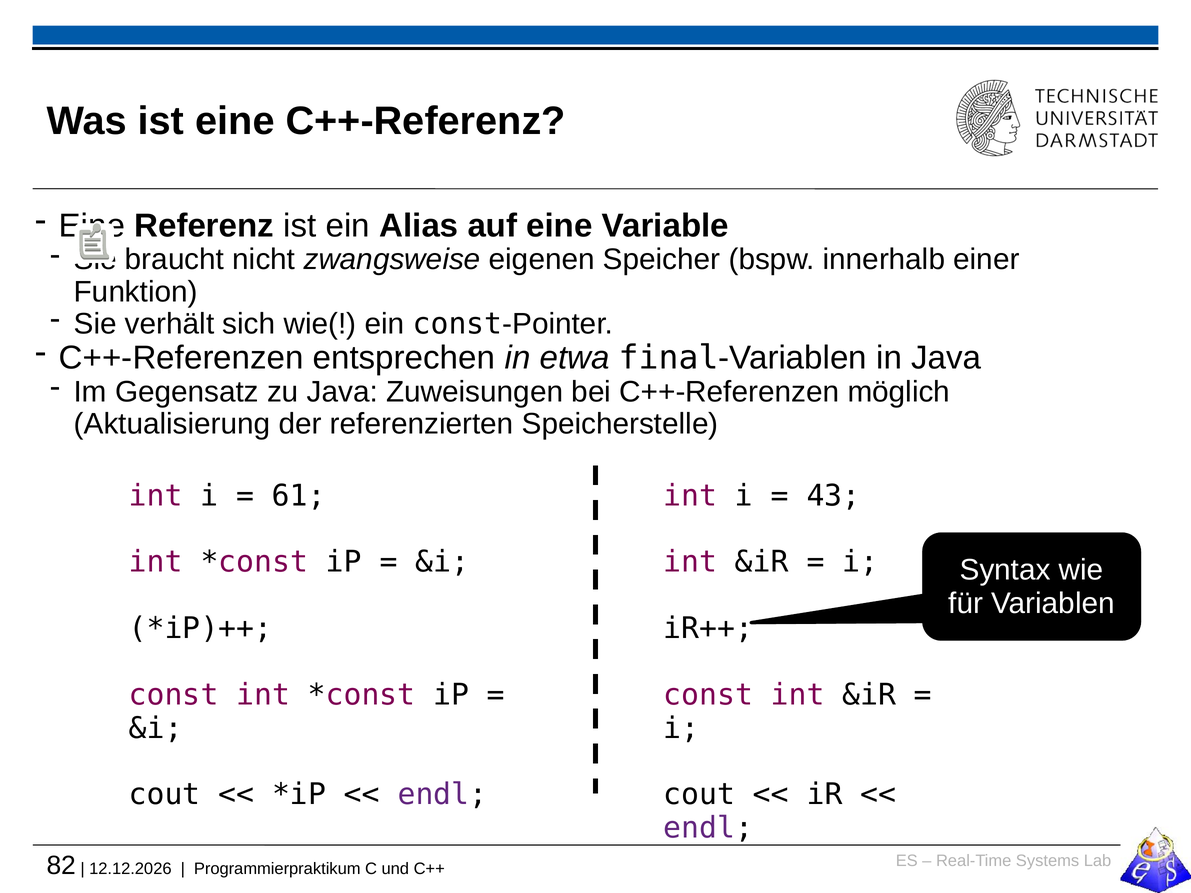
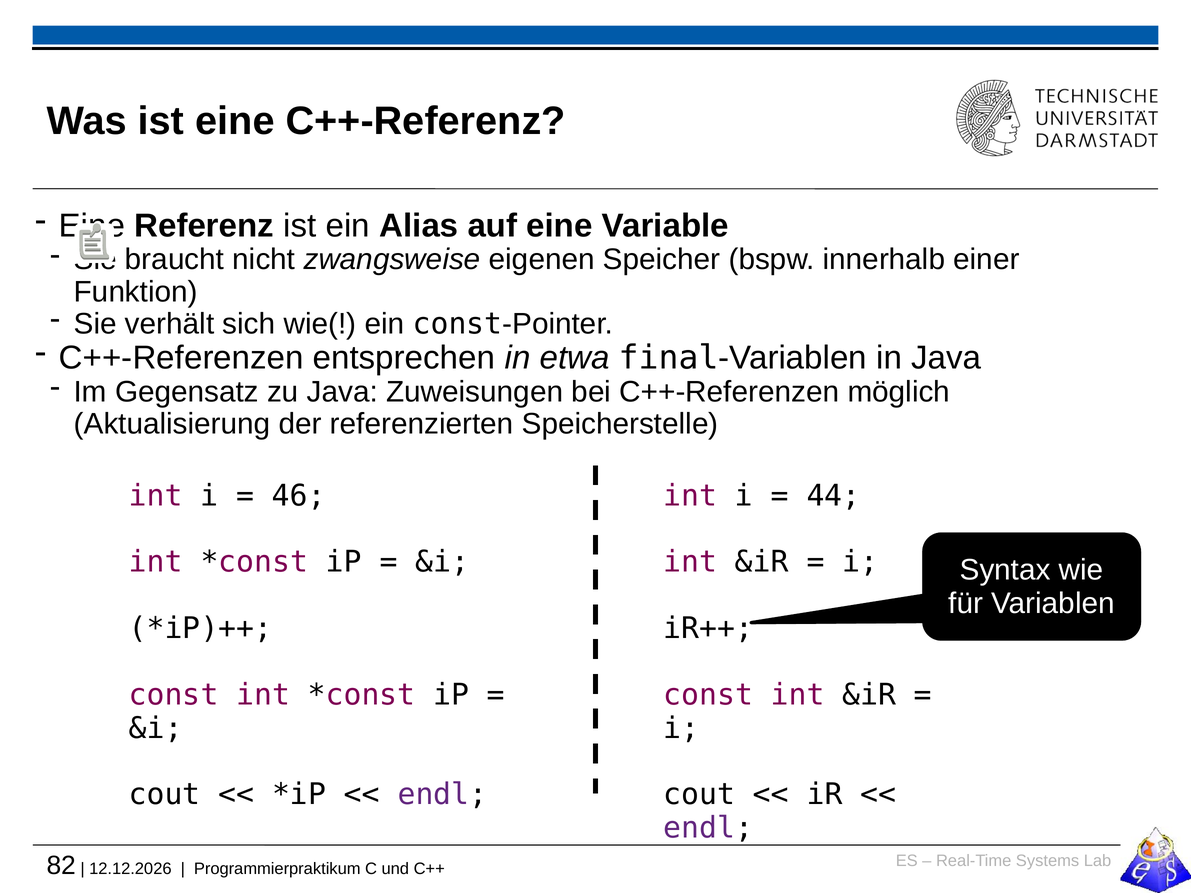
61: 61 -> 46
43: 43 -> 44
